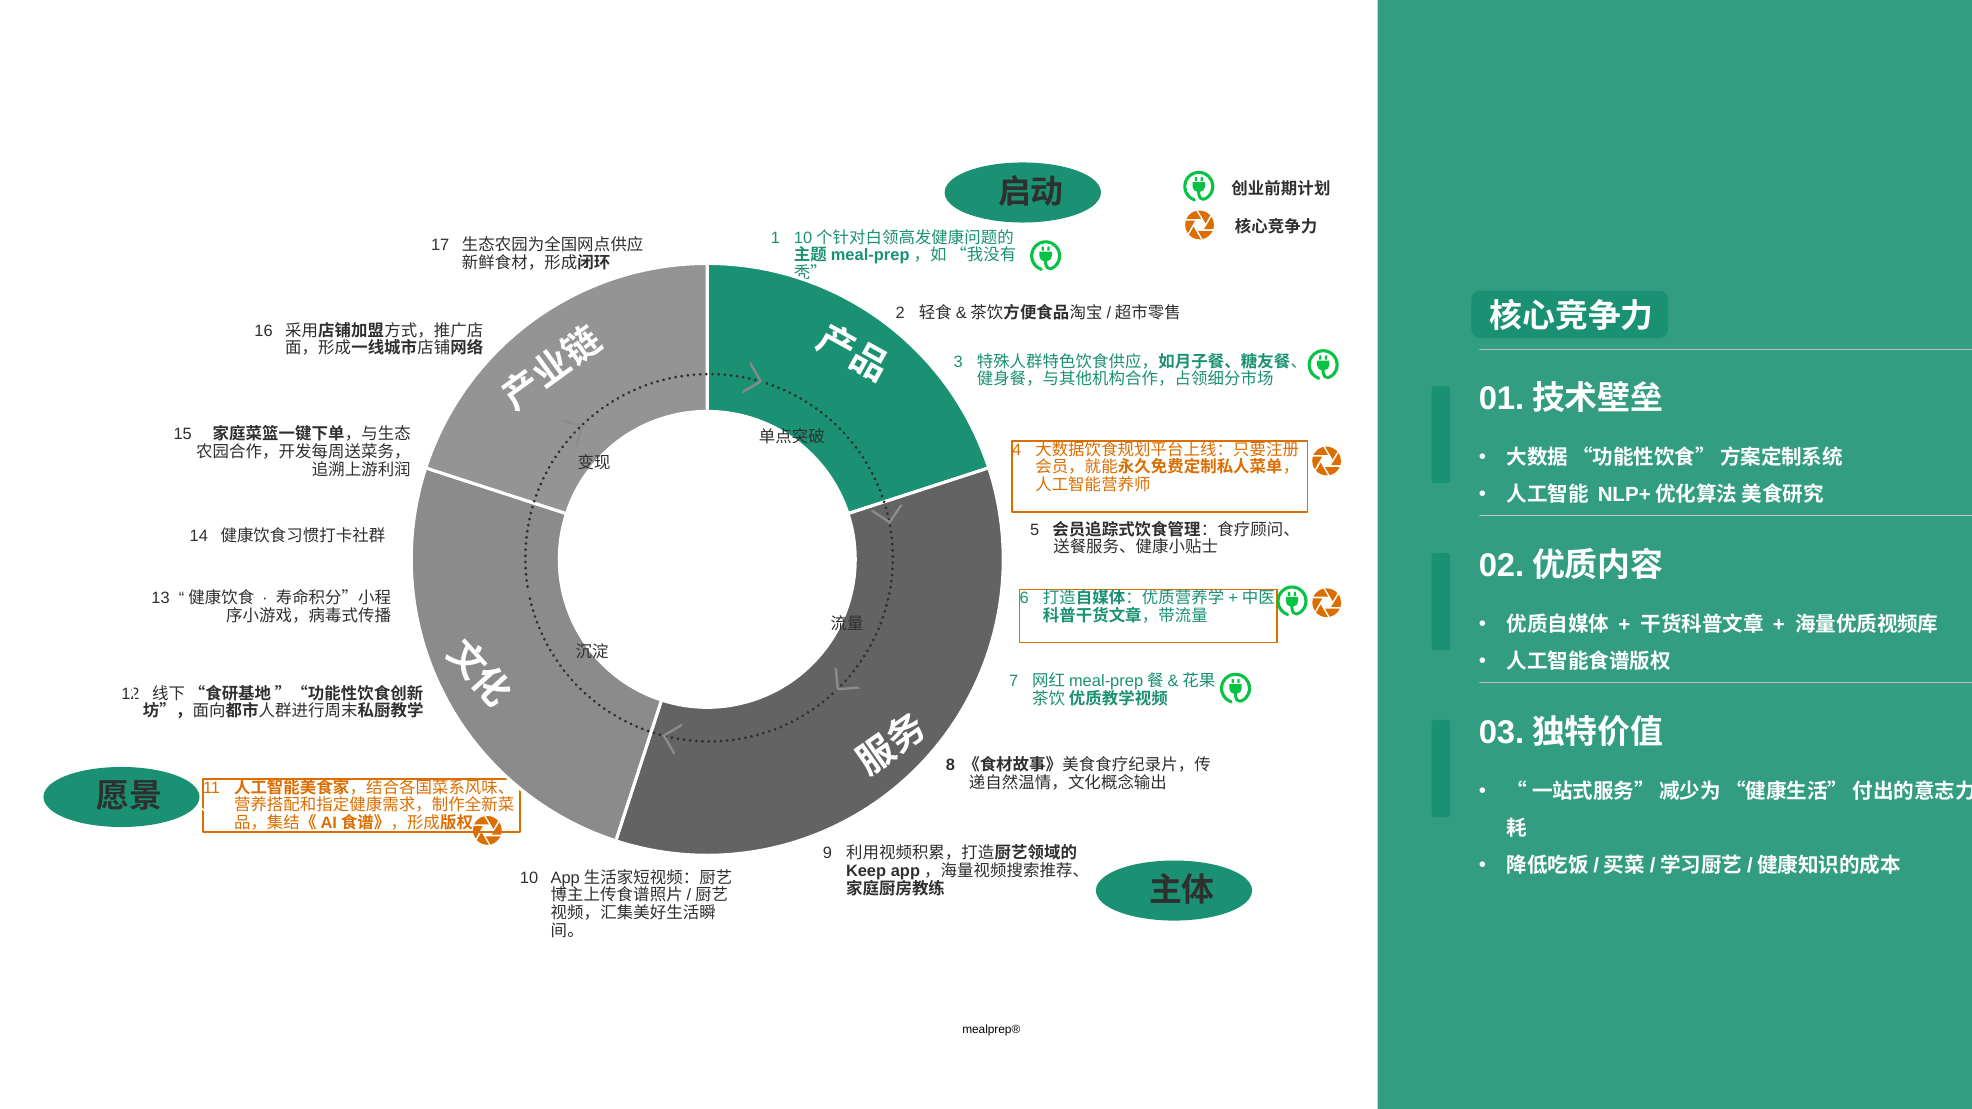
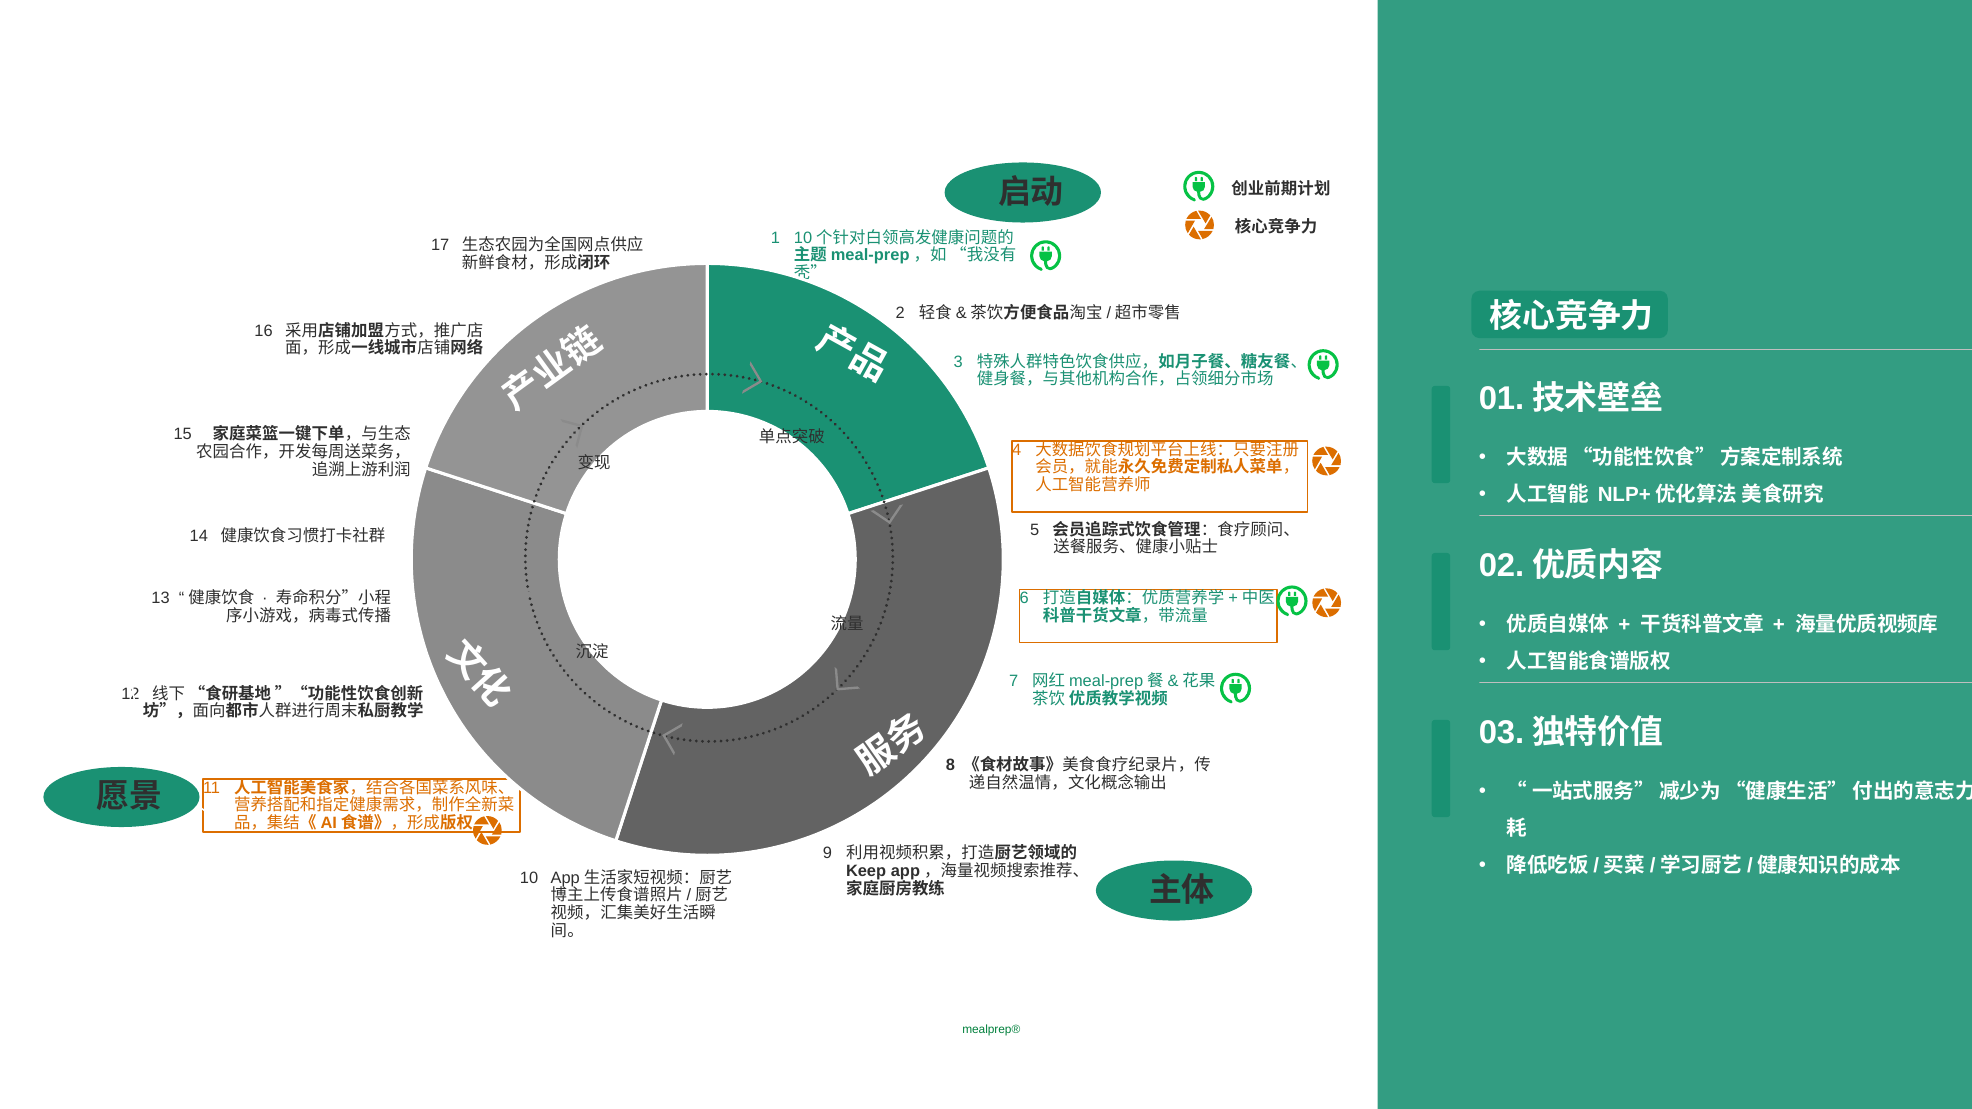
mealprep® colour: black -> green
